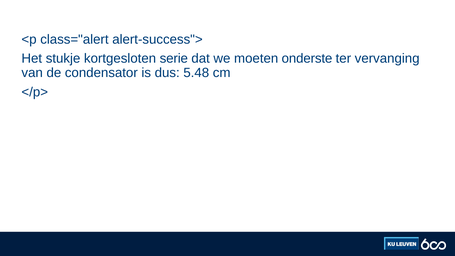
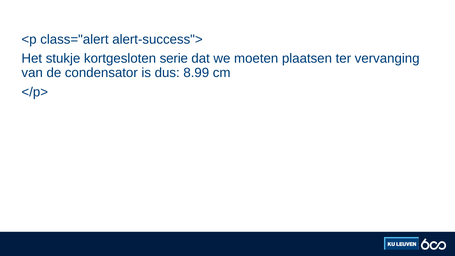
onderste: onderste -> plaatsen
5.48: 5.48 -> 8.99
